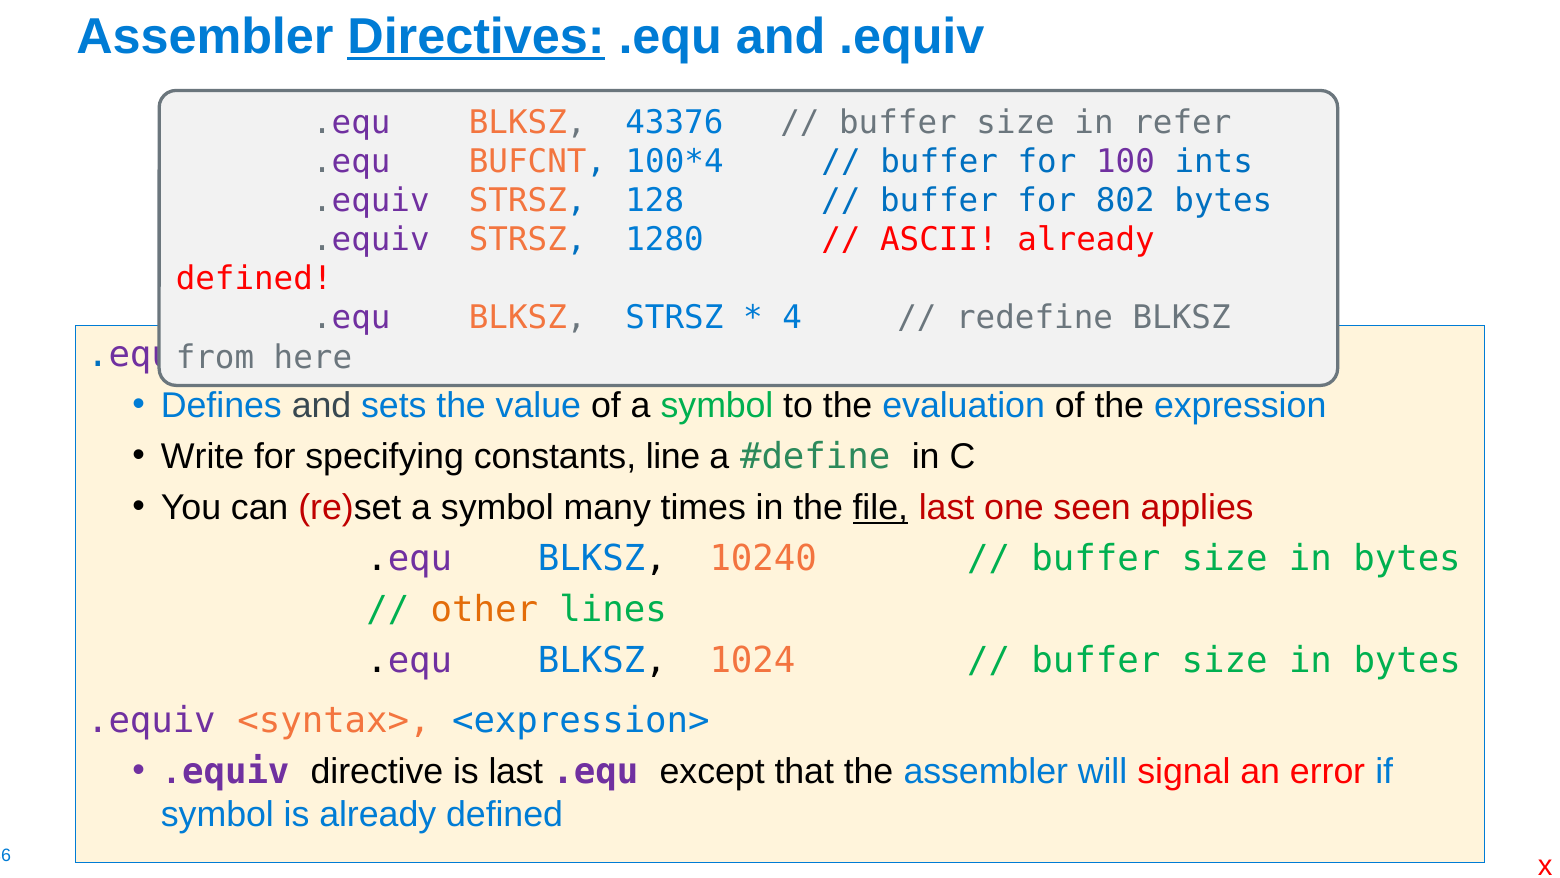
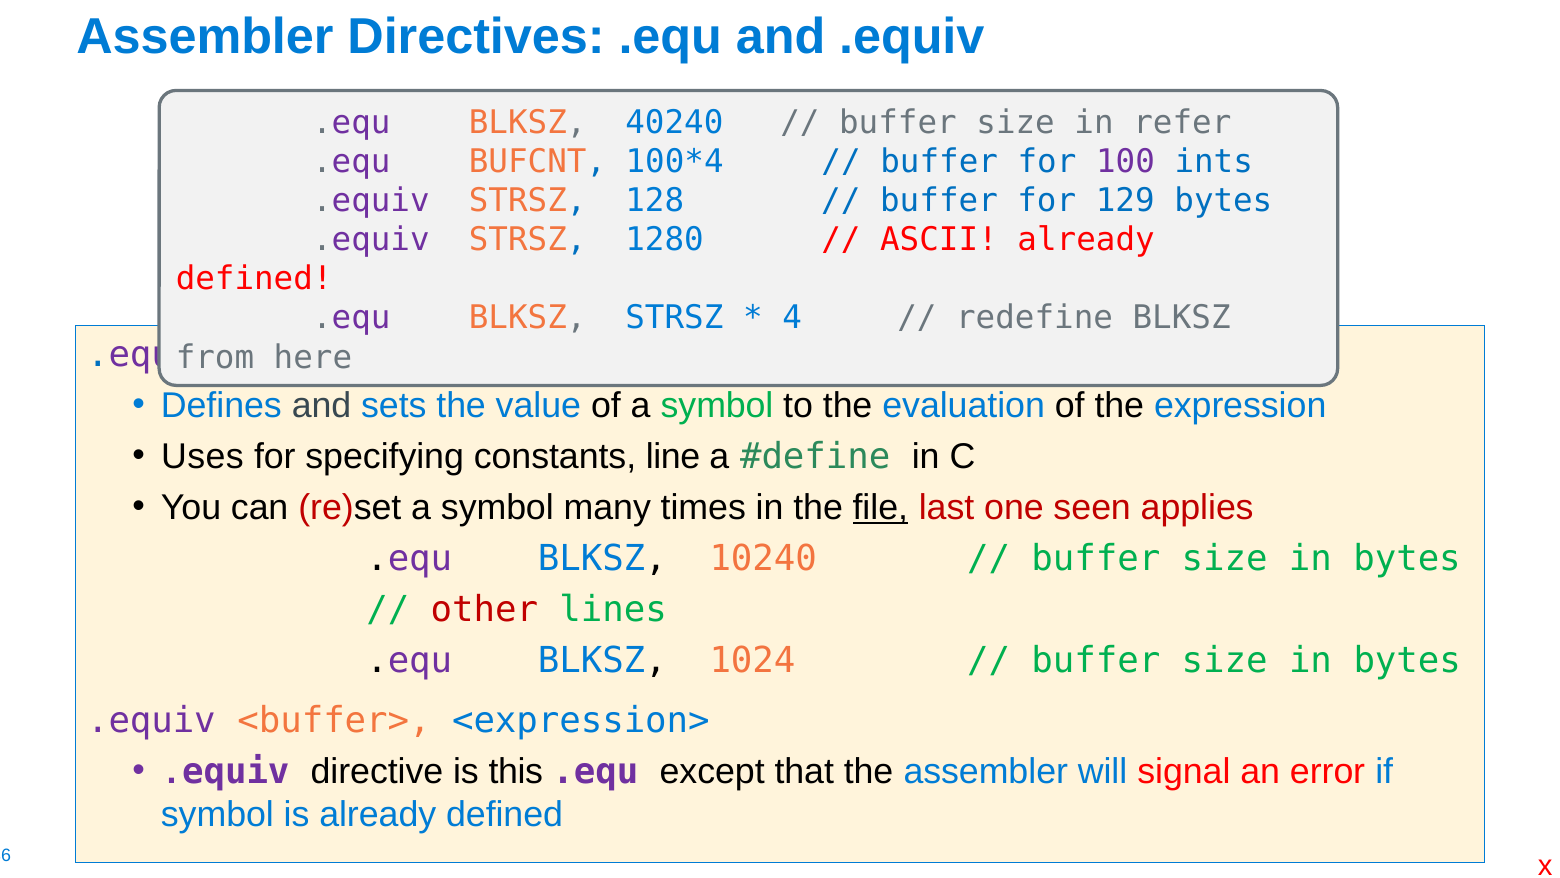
Directives underline: present -> none
43376: 43376 -> 40240
802: 802 -> 129
Write: Write -> Uses
other colour: orange -> red
<syntax>: <syntax> -> <buffer>
is last: last -> this
